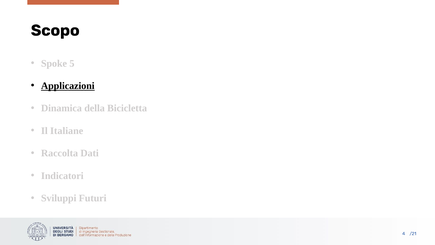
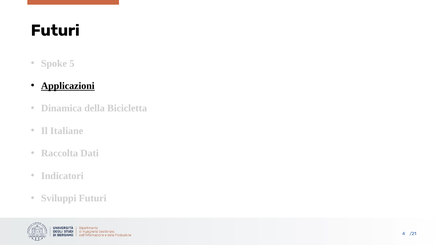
Scopo at (55, 30): Scopo -> Futuri
